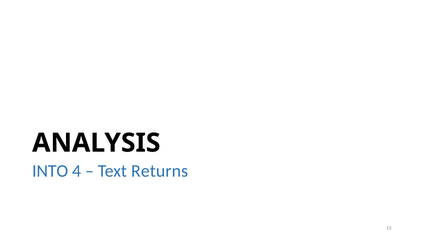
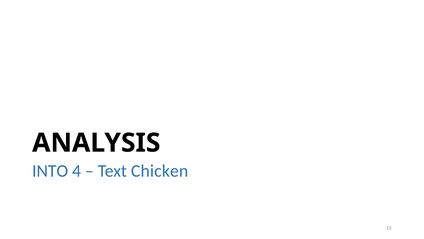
Returns: Returns -> Chicken
